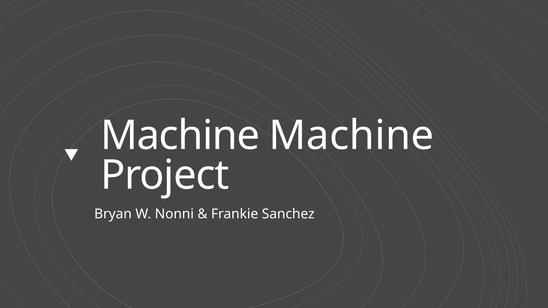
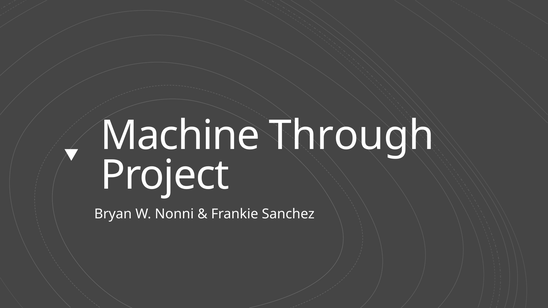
Machine Machine: Machine -> Through
